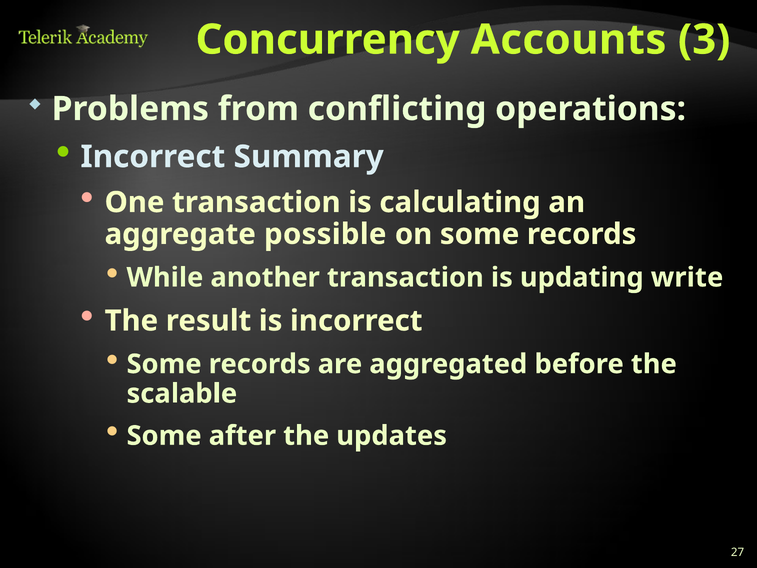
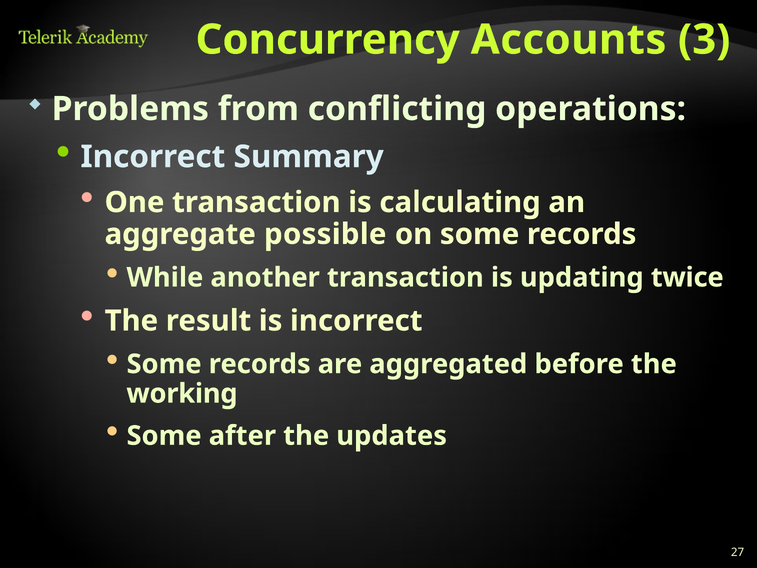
write: write -> twice
scalable: scalable -> working
